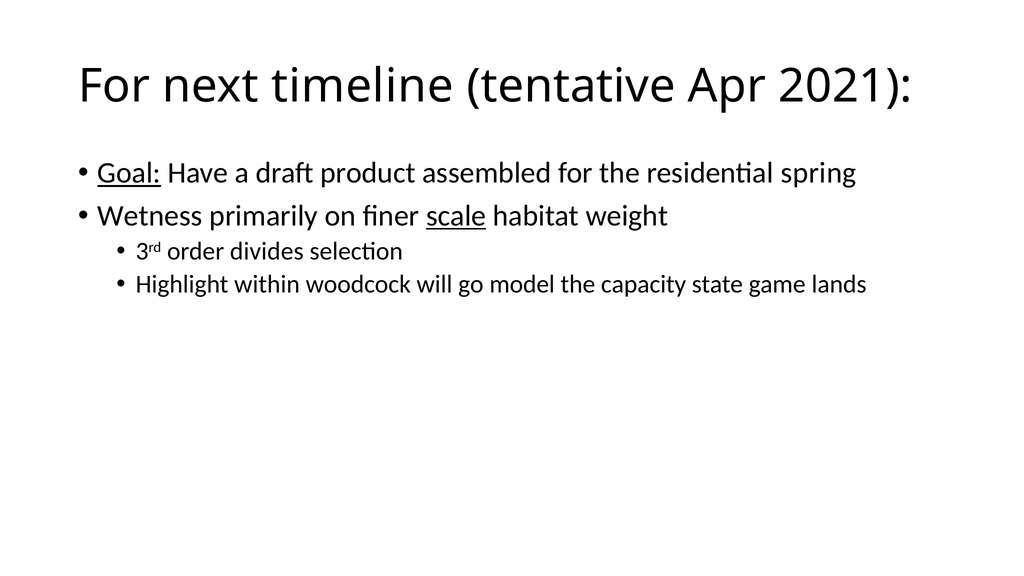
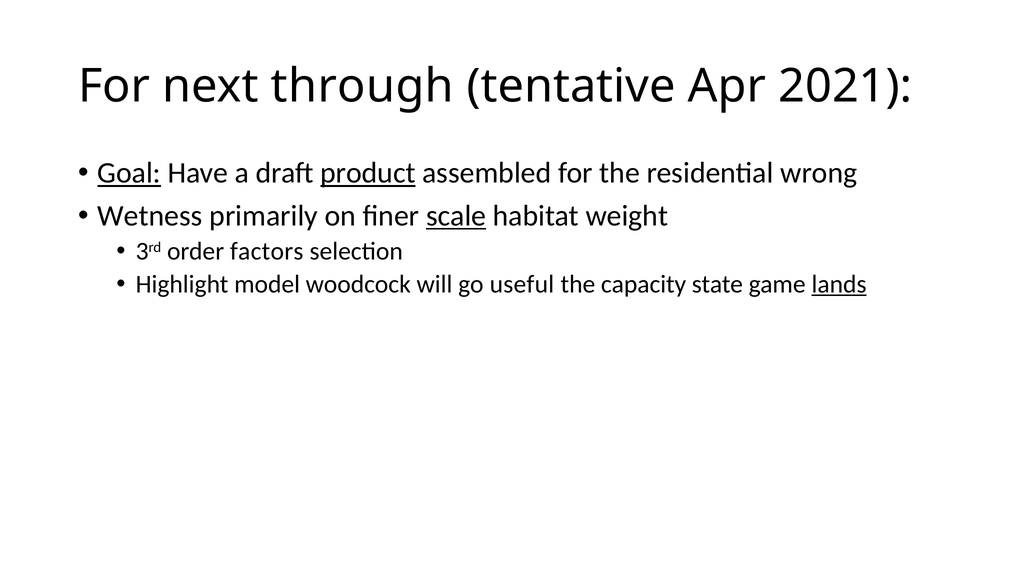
timeline: timeline -> through
product underline: none -> present
spring: spring -> wrong
divides: divides -> factors
within: within -> model
model: model -> useful
lands underline: none -> present
